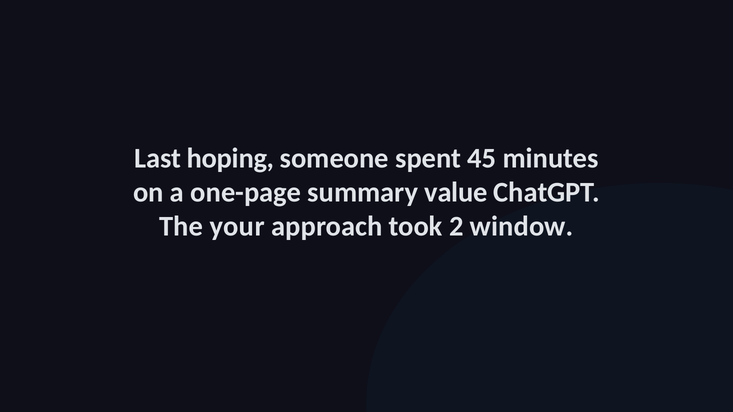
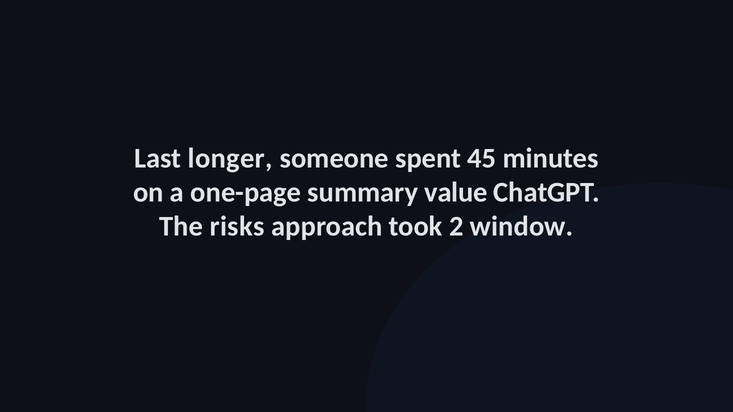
hoping: hoping -> longer
your: your -> risks
